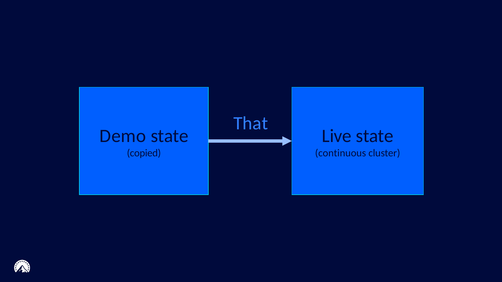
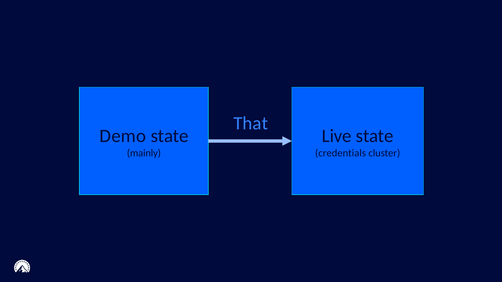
copied: copied -> mainly
continuous: continuous -> credentials
